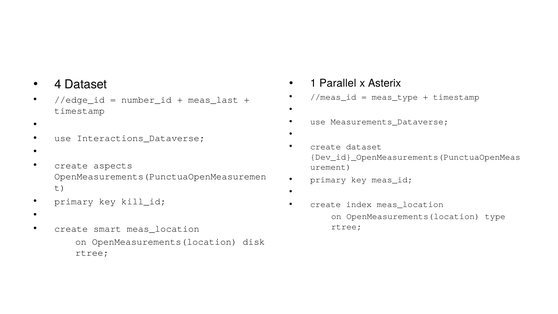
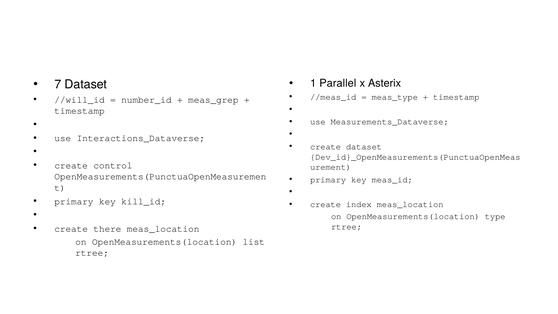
4: 4 -> 7
//edge_id: //edge_id -> //will_id
meas_last: meas_last -> meas_grep
aspects: aspects -> control
smart: smart -> there
disk: disk -> list
